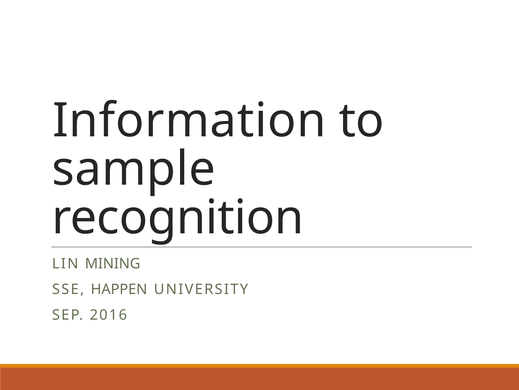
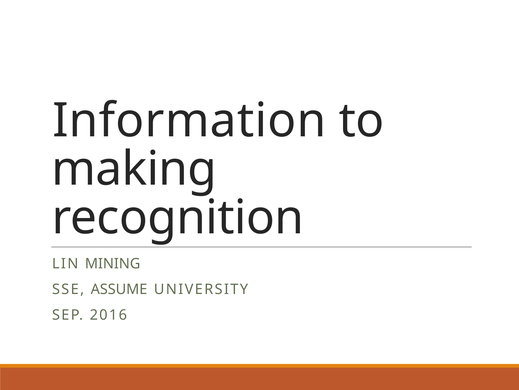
sample: sample -> making
HAPPEN: HAPPEN -> ASSUME
